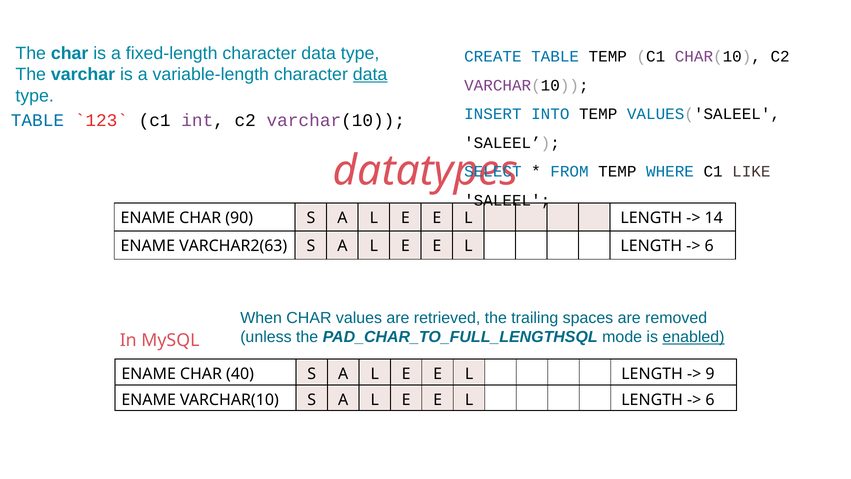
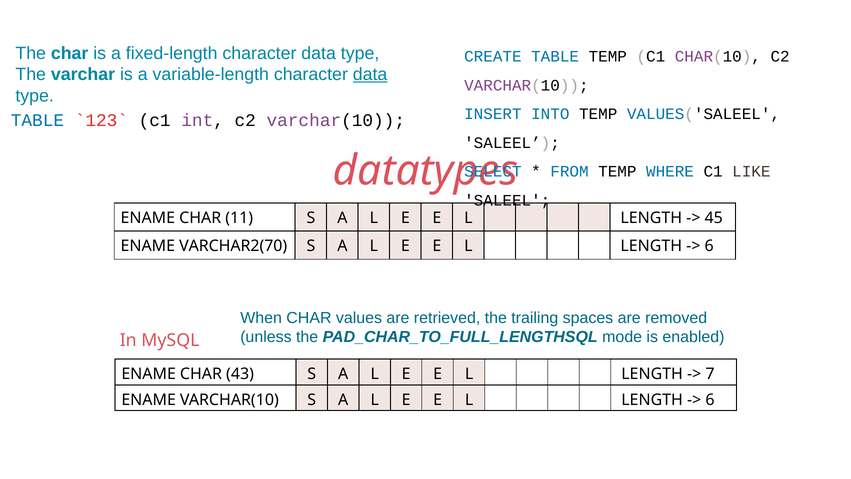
90: 90 -> 11
14: 14 -> 45
VARCHAR2(63: VARCHAR2(63 -> VARCHAR2(70
enabled underline: present -> none
40: 40 -> 43
9: 9 -> 7
